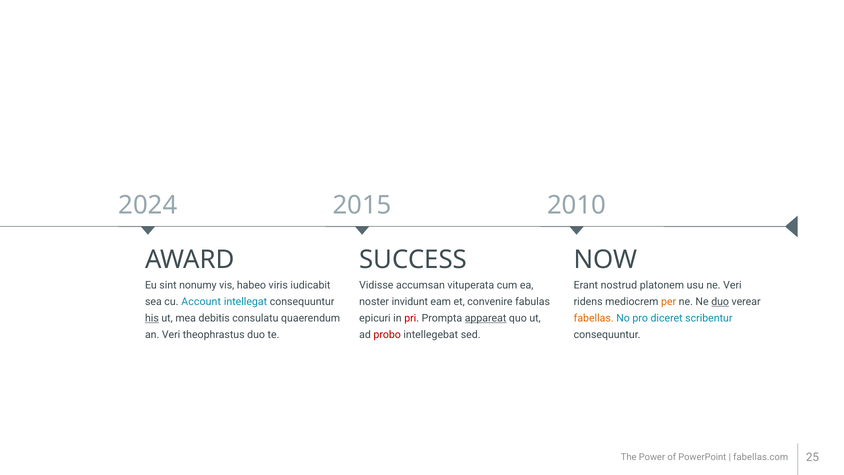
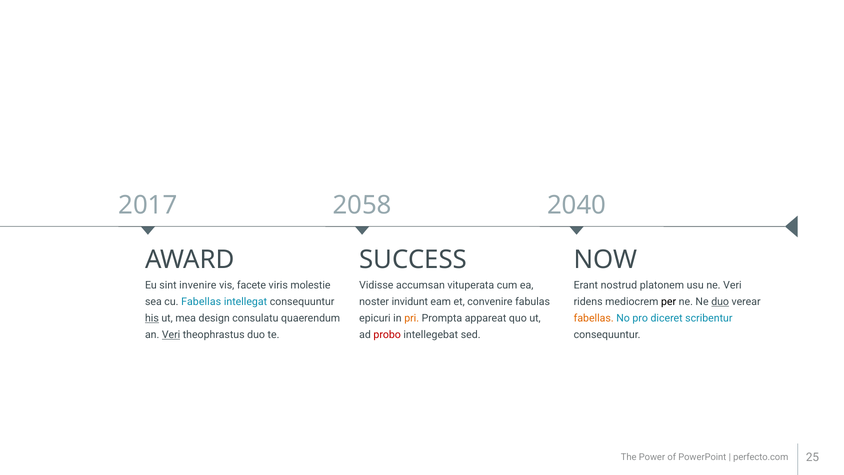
2024: 2024 -> 2017
2015: 2015 -> 2058
2010: 2010 -> 2040
nonumy: nonumy -> invenire
habeo: habeo -> facete
iudicabit: iudicabit -> molestie
cu Account: Account -> Fabellas
per colour: orange -> black
debitis: debitis -> design
pri colour: red -> orange
appareat underline: present -> none
Veri at (171, 334) underline: none -> present
fabellas.com: fabellas.com -> perfecto.com
